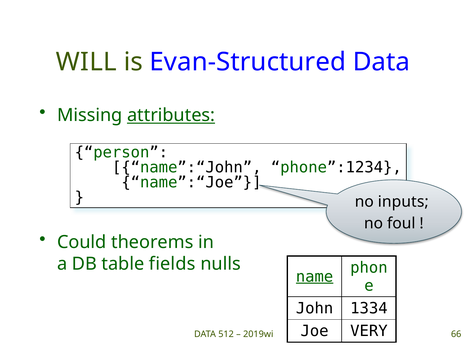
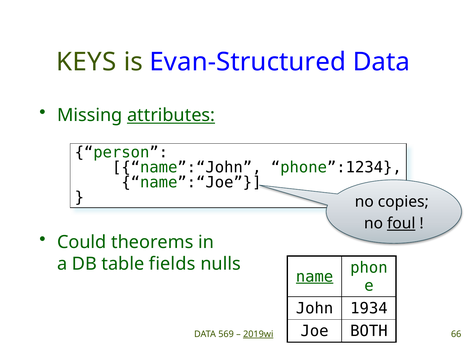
WILL: WILL -> KEYS
inputs: inputs -> copies
foul underline: none -> present
1334: 1334 -> 1934
VERY: VERY -> BOTH
512: 512 -> 569
2019wi underline: none -> present
